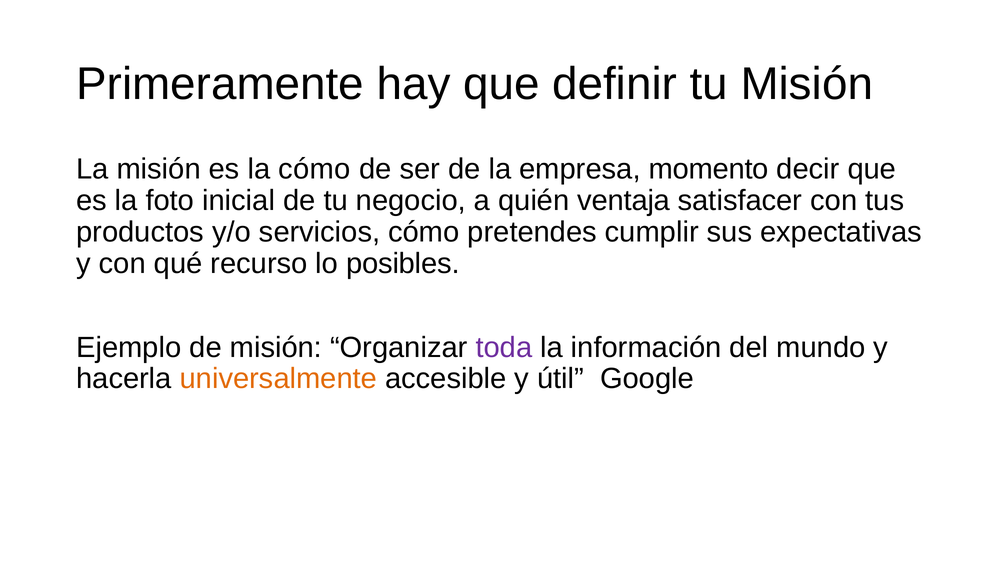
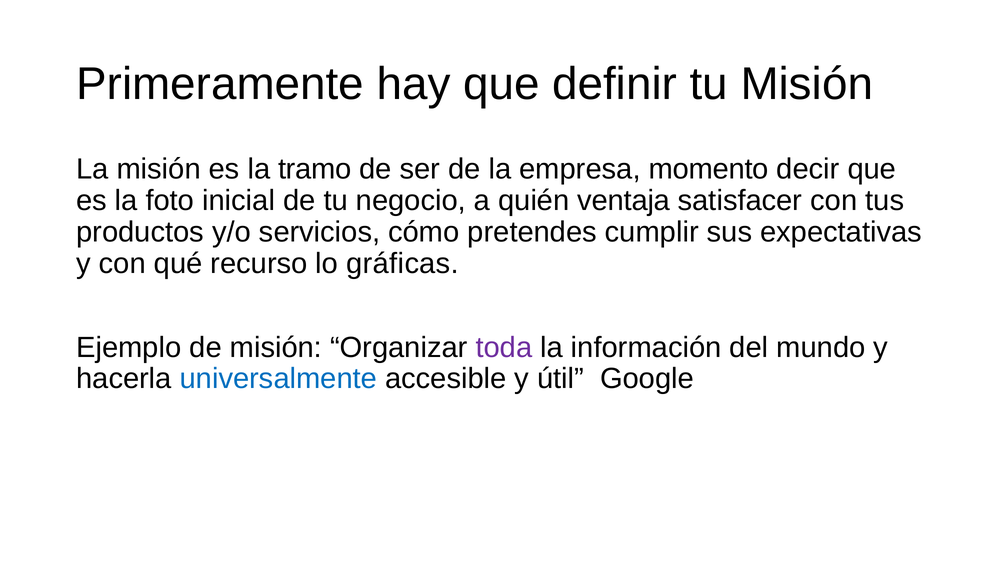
la cómo: cómo -> tramo
posibles: posibles -> gráficas
universalmente colour: orange -> blue
